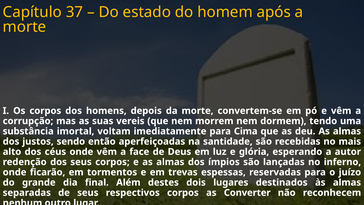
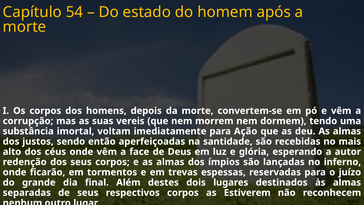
37: 37 -> 54
Cima: Cima -> Ação
Converter: Converter -> Estiverem
